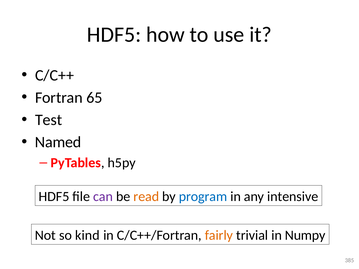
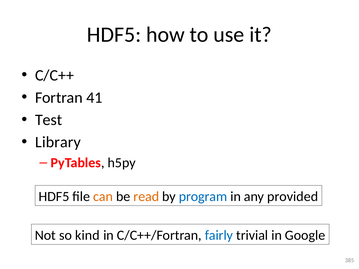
65: 65 -> 41
Named: Named -> Library
can colour: purple -> orange
intensive: intensive -> provided
fairly colour: orange -> blue
Numpy: Numpy -> Google
